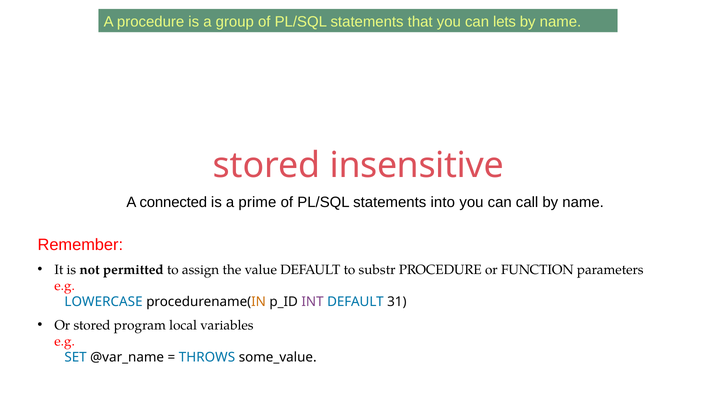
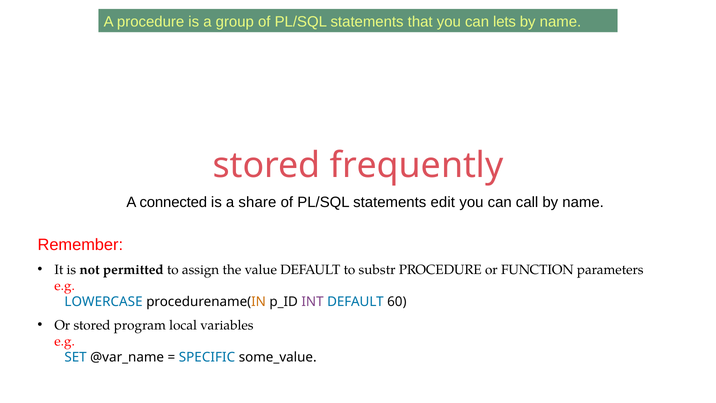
insensitive: insensitive -> frequently
prime: prime -> share
into: into -> edit
31: 31 -> 60
THROWS: THROWS -> SPECIFIC
